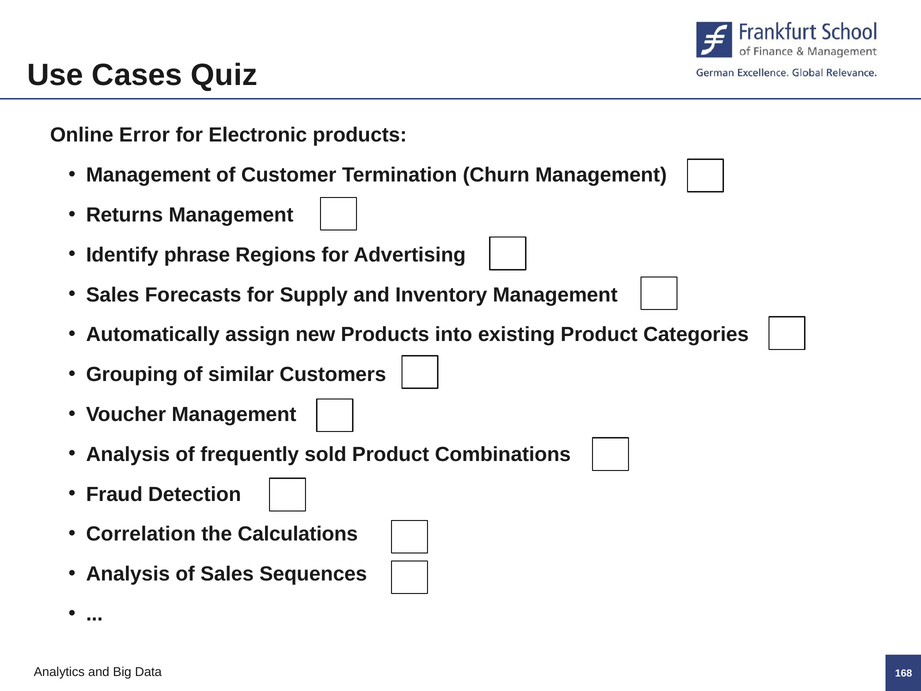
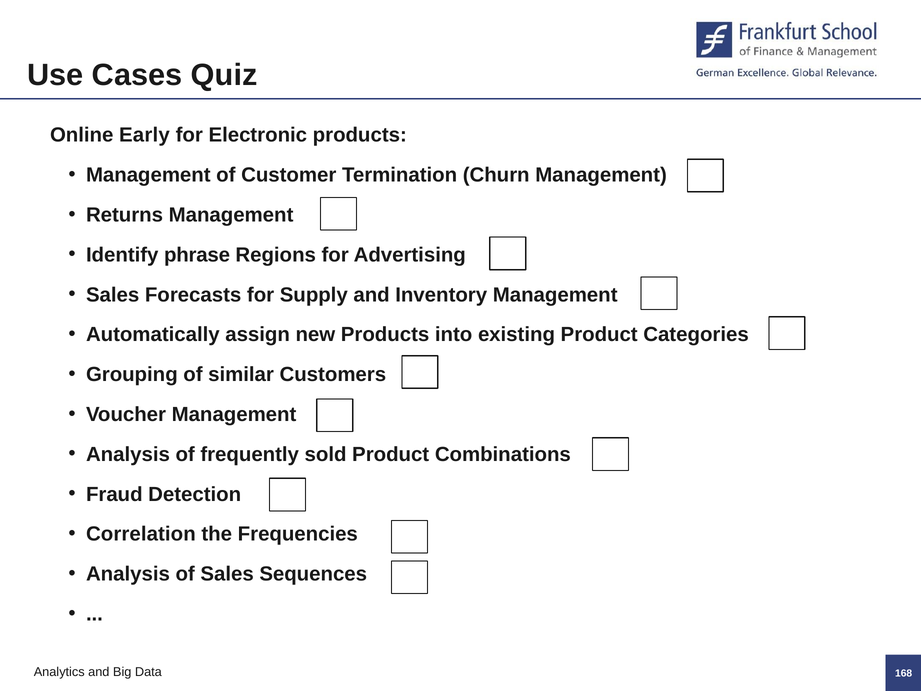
Error: Error -> Early
Calculations: Calculations -> Frequencies
